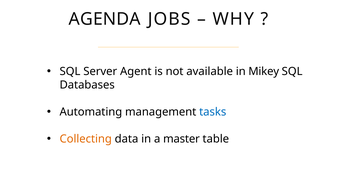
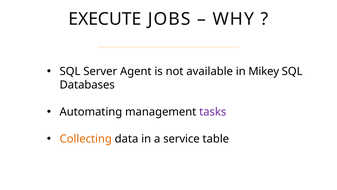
AGENDA: AGENDA -> EXECUTE
tasks colour: blue -> purple
master: master -> service
